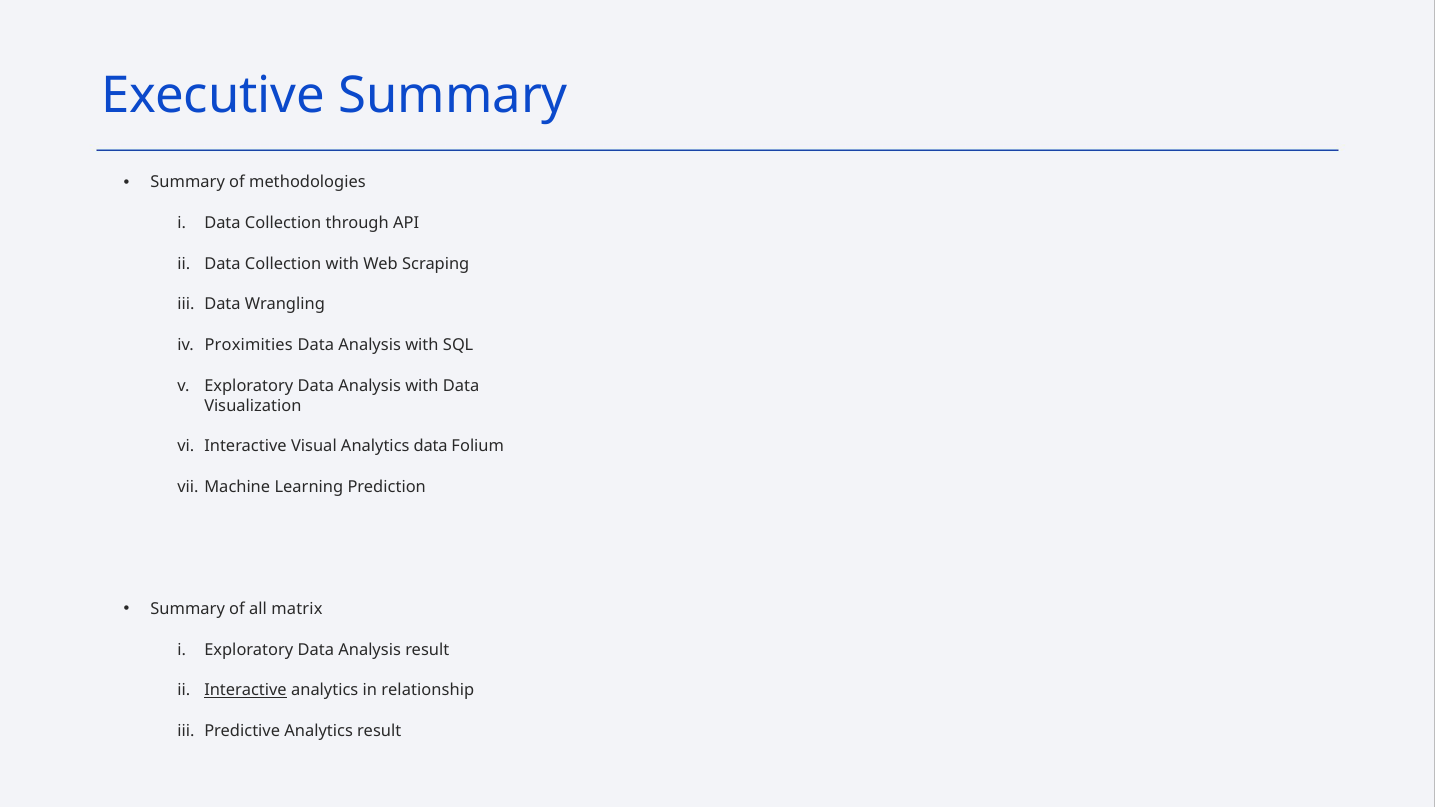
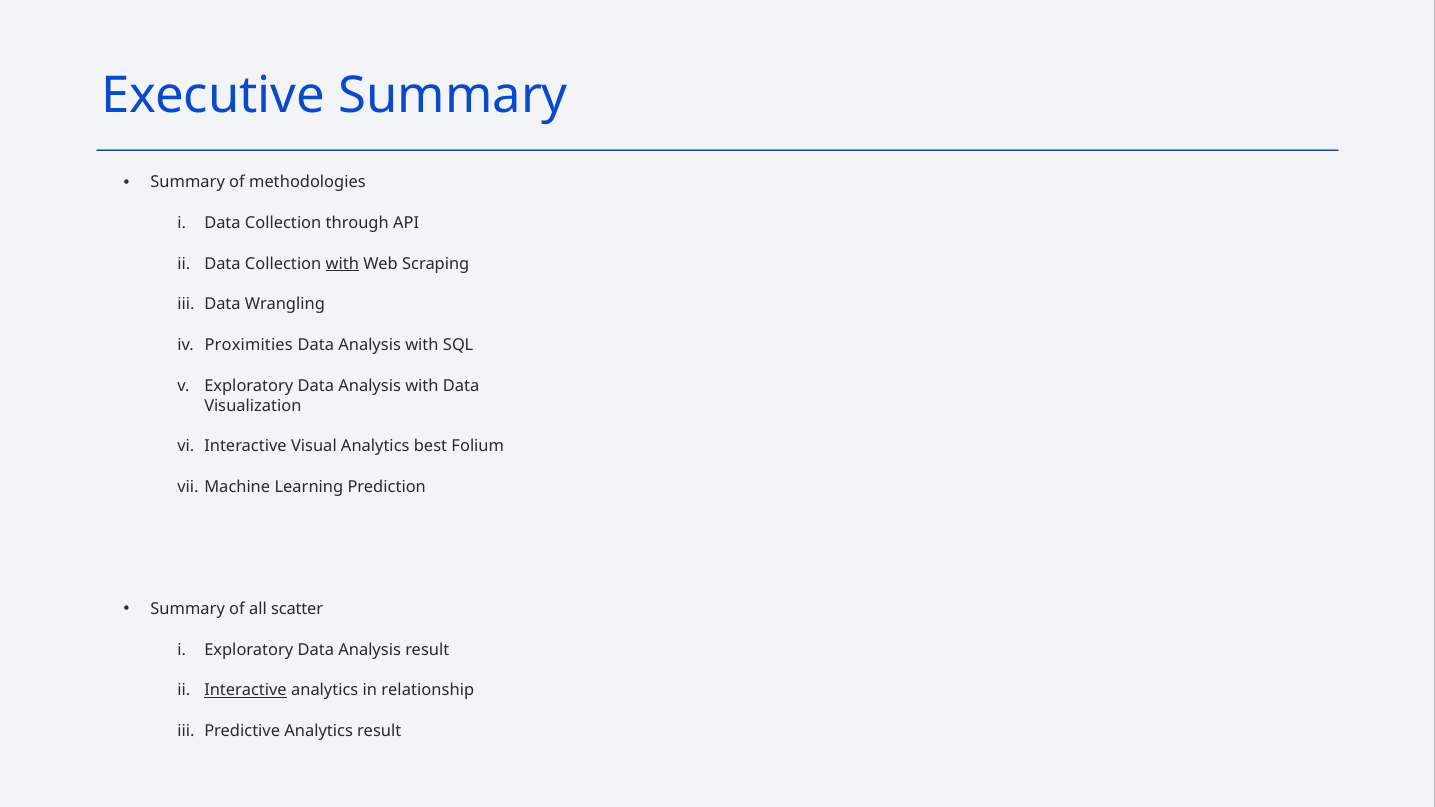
with at (342, 264) underline: none -> present
Analytics data: data -> best
matrix: matrix -> scatter
